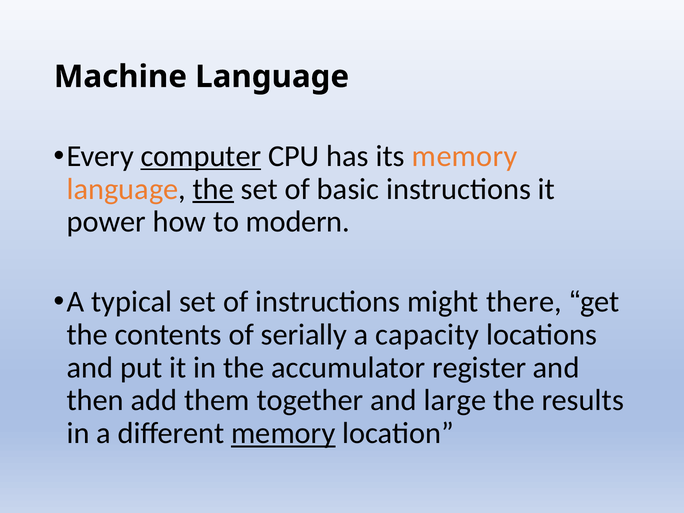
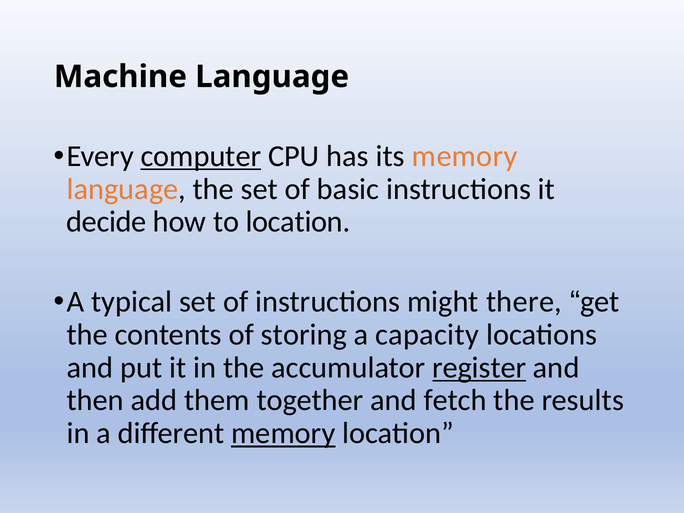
the at (213, 189) underline: present -> none
power: power -> decide
to modern: modern -> location
serially: serially -> storing
register underline: none -> present
large: large -> fetch
